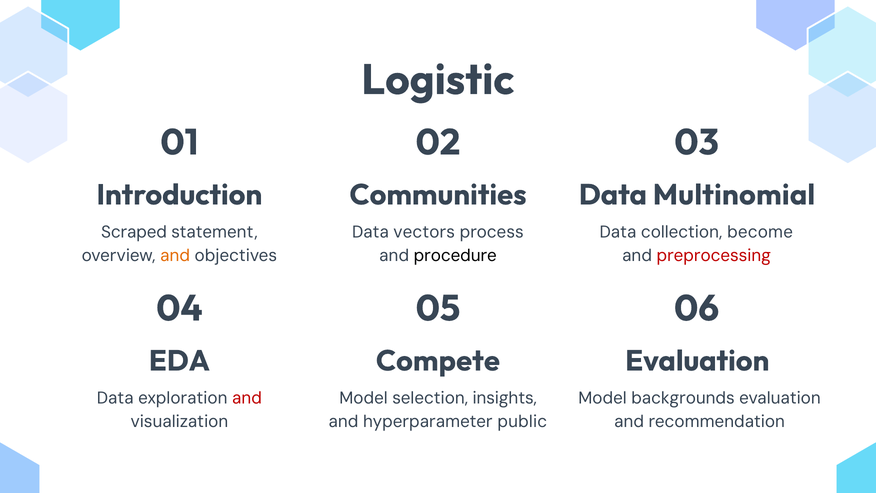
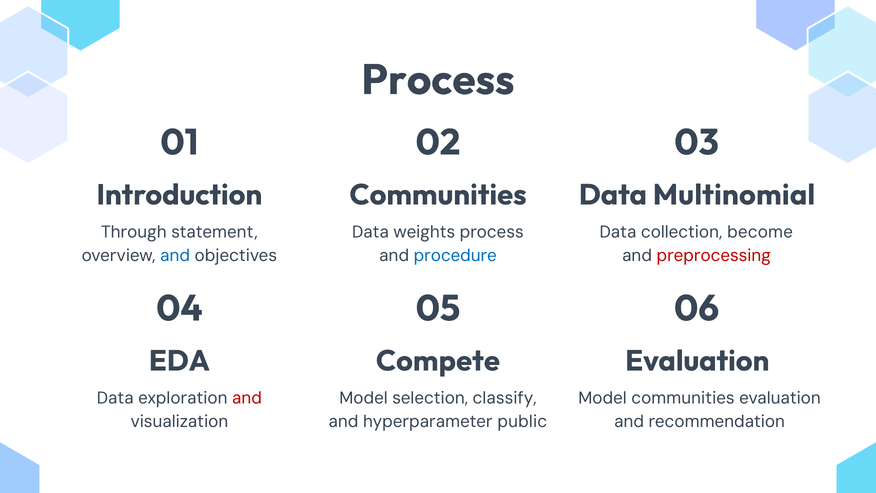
Logistic at (438, 80): Logistic -> Process
Scraped: Scraped -> Through
vectors: vectors -> weights
and at (175, 255) colour: orange -> blue
procedure colour: black -> blue
insights: insights -> classify
Model backgrounds: backgrounds -> communities
